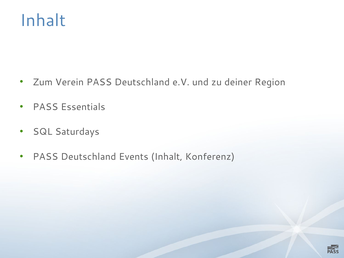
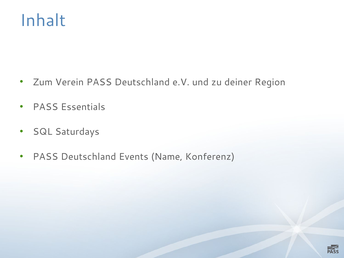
Events Inhalt: Inhalt -> Name
